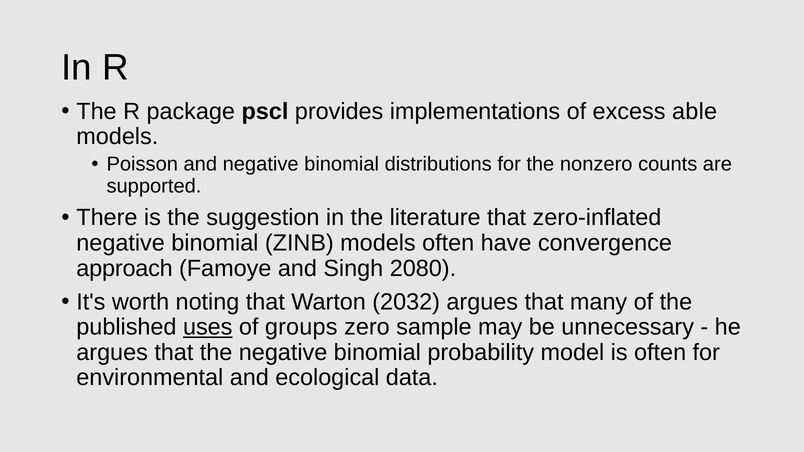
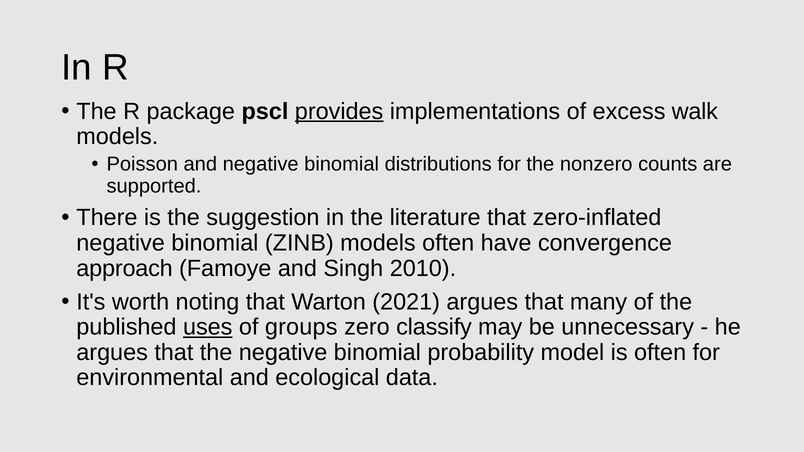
provides underline: none -> present
able: able -> walk
2080: 2080 -> 2010
2032: 2032 -> 2021
sample: sample -> classify
